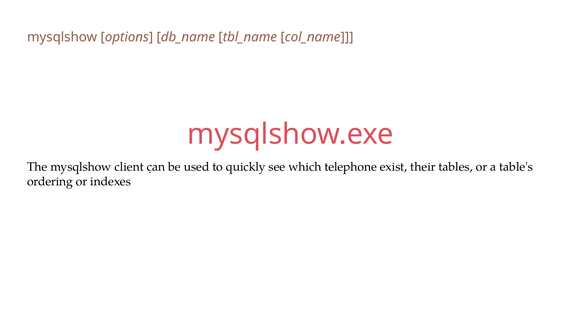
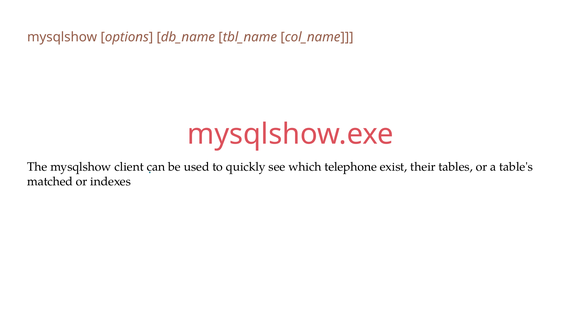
ordering: ordering -> matched
